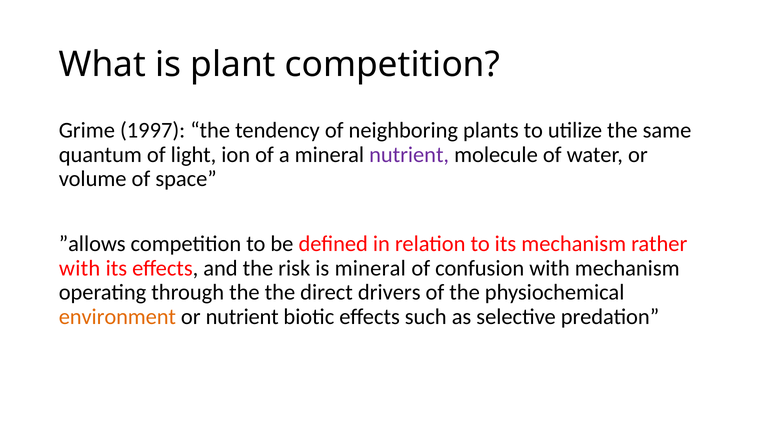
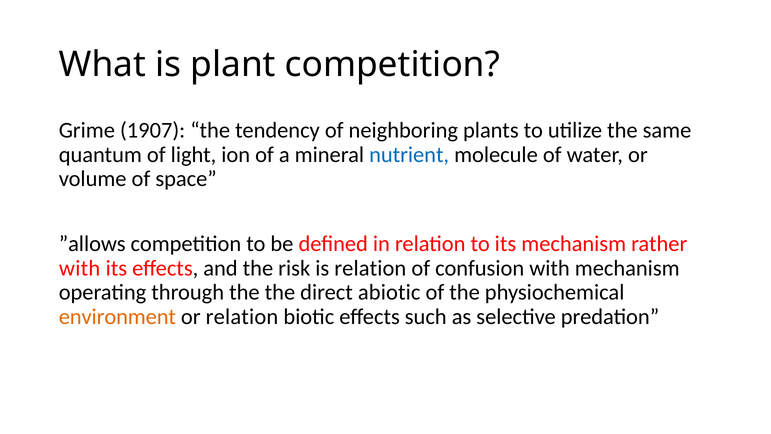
1997: 1997 -> 1907
nutrient at (409, 155) colour: purple -> blue
is mineral: mineral -> relation
drivers: drivers -> abiotic
or nutrient: nutrient -> relation
